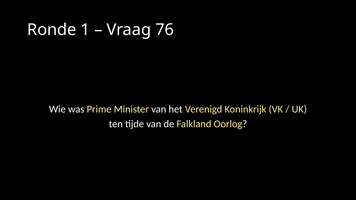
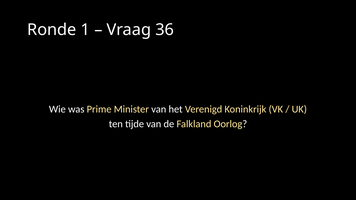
76: 76 -> 36
